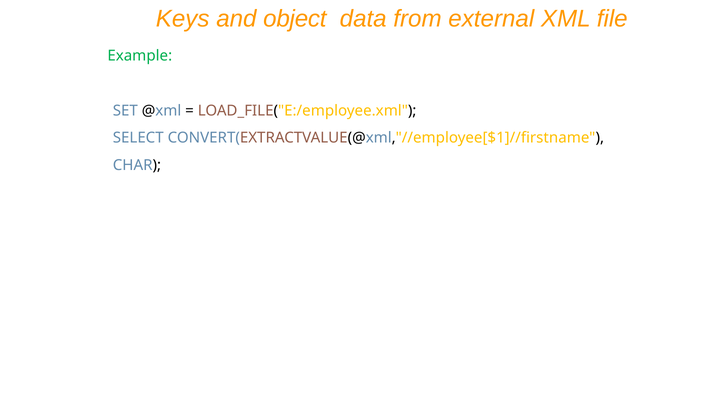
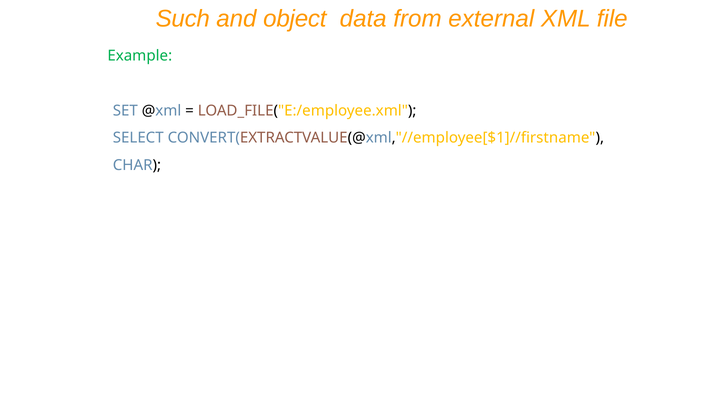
Keys: Keys -> Such
